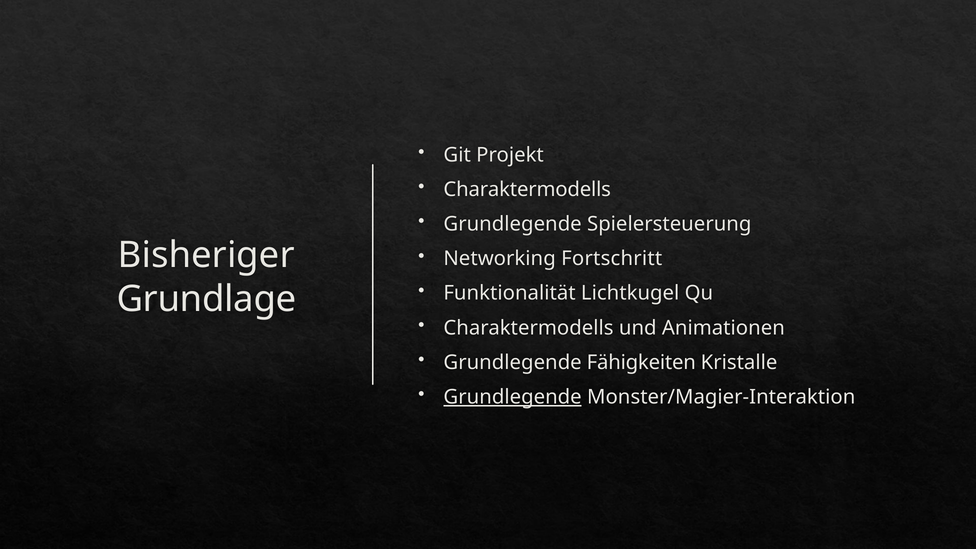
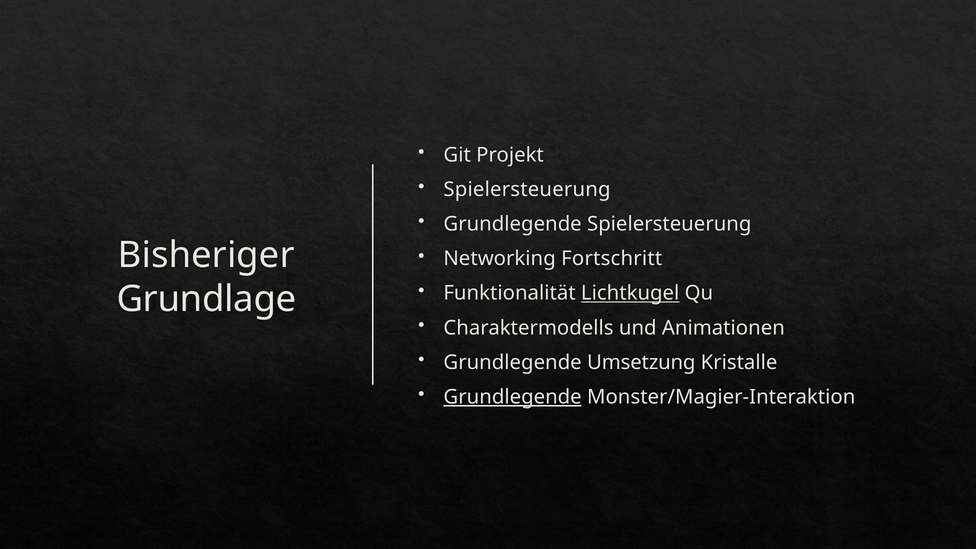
Charaktermodells at (527, 189): Charaktermodells -> Spielersteuerung
Lichtkugel underline: none -> present
Fähigkeiten: Fähigkeiten -> Umsetzung
